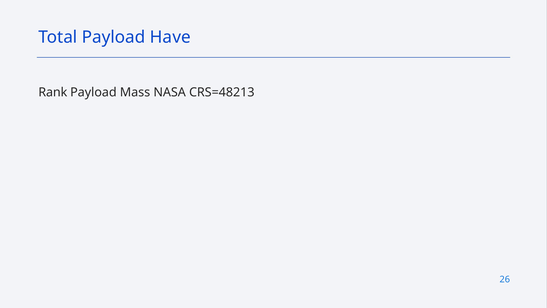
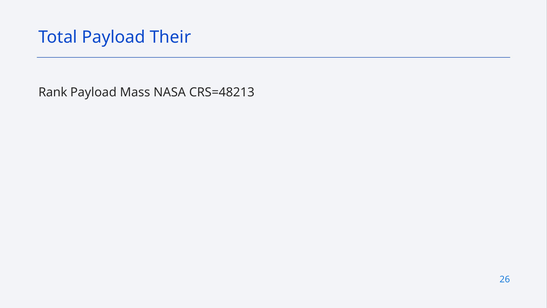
Have: Have -> Their
